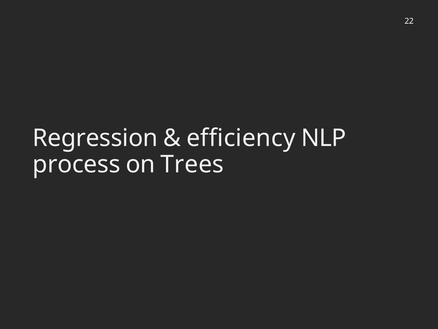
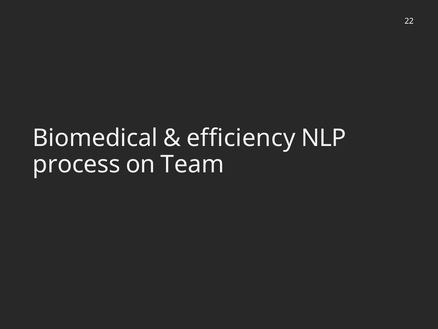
Regression: Regression -> Biomedical
Trees: Trees -> Team
